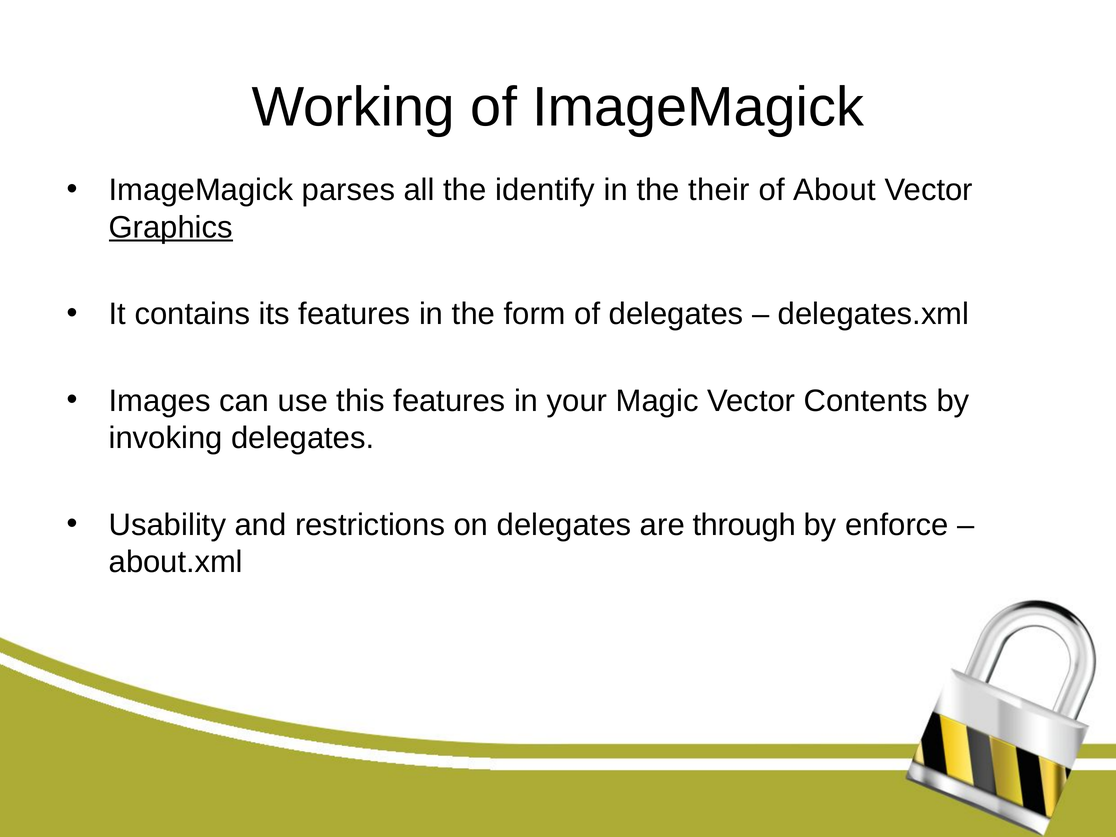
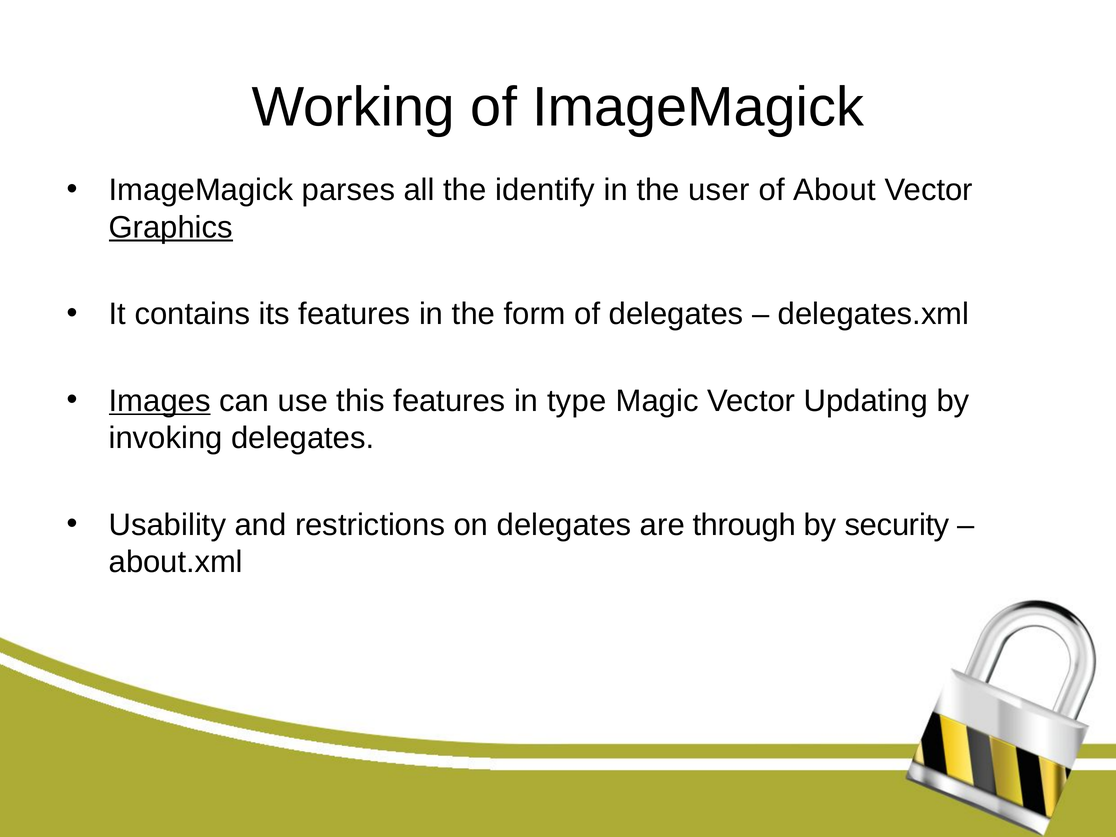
their: their -> user
Images underline: none -> present
your: your -> type
Contents: Contents -> Updating
enforce: enforce -> security
